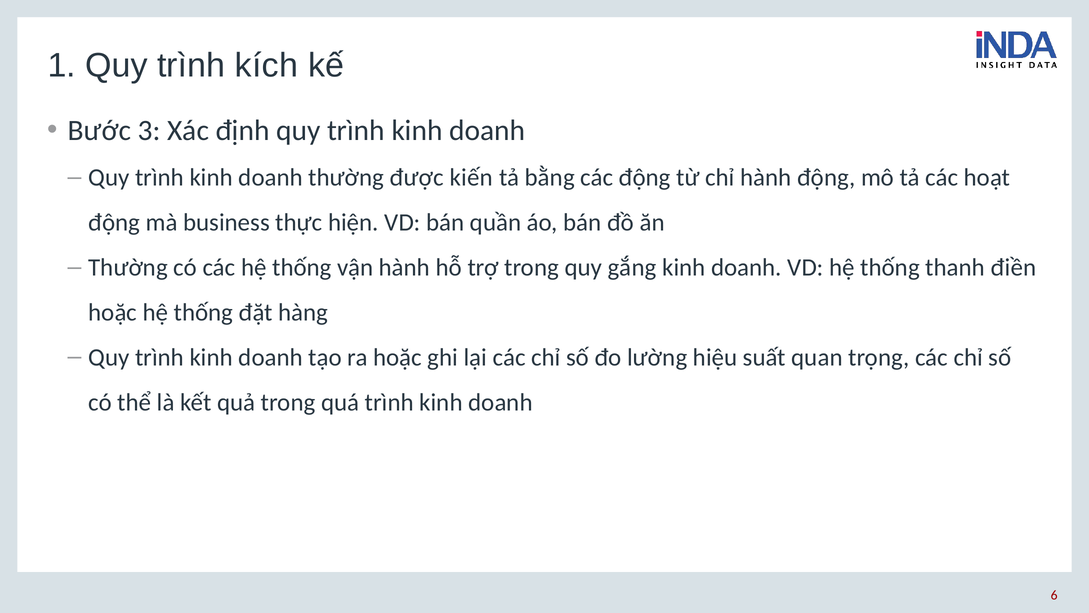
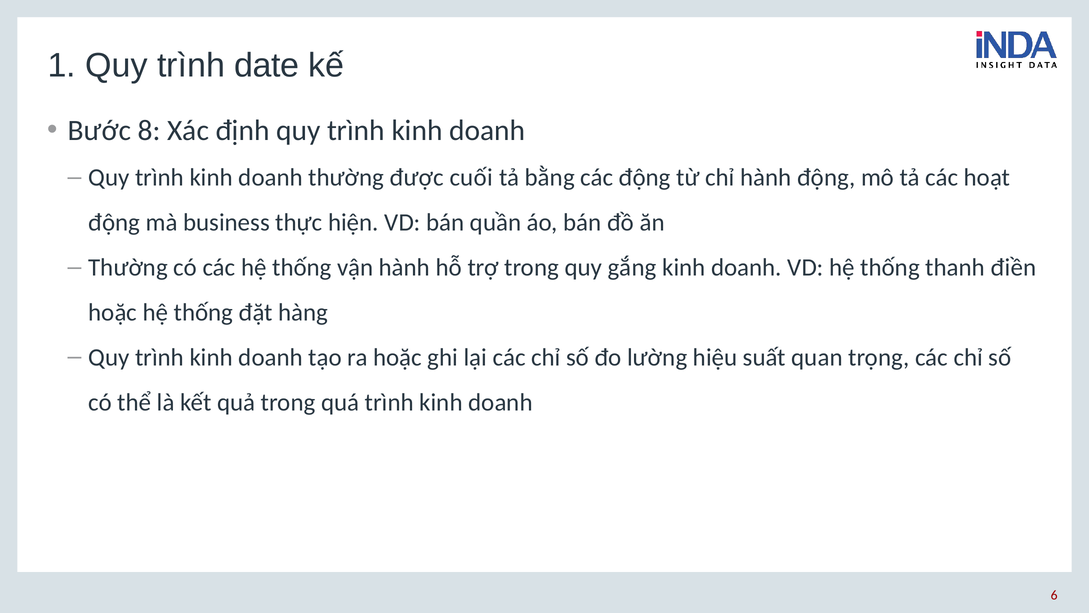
kích: kích -> date
3: 3 -> 8
kiến: kiến -> cuối
